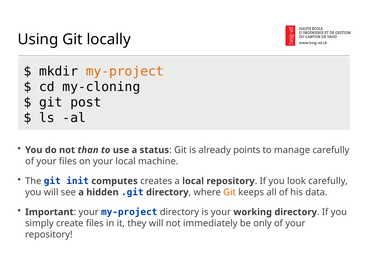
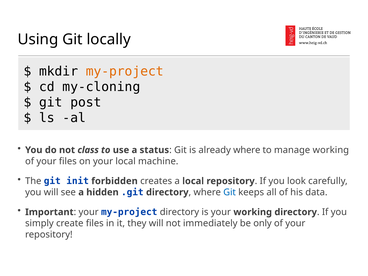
than: than -> class
already points: points -> where
manage carefully: carefully -> working
computes: computes -> forbidden
Git at (230, 192) colour: orange -> blue
